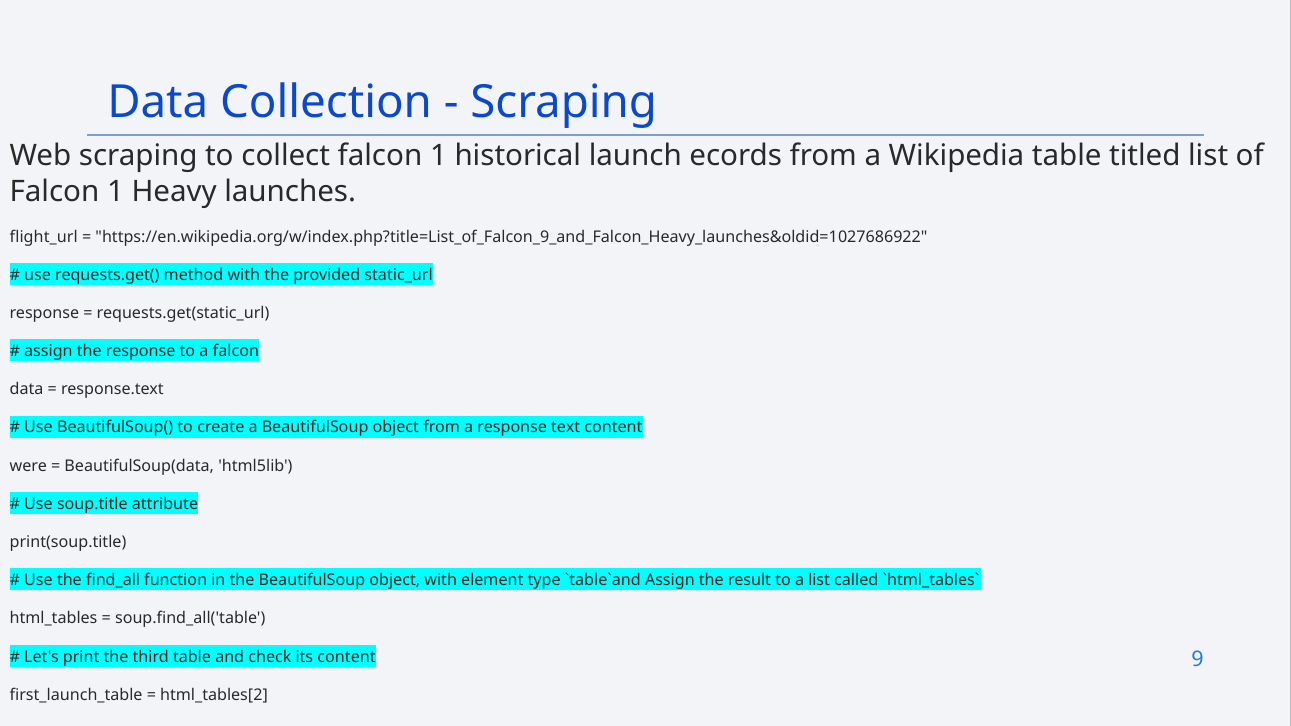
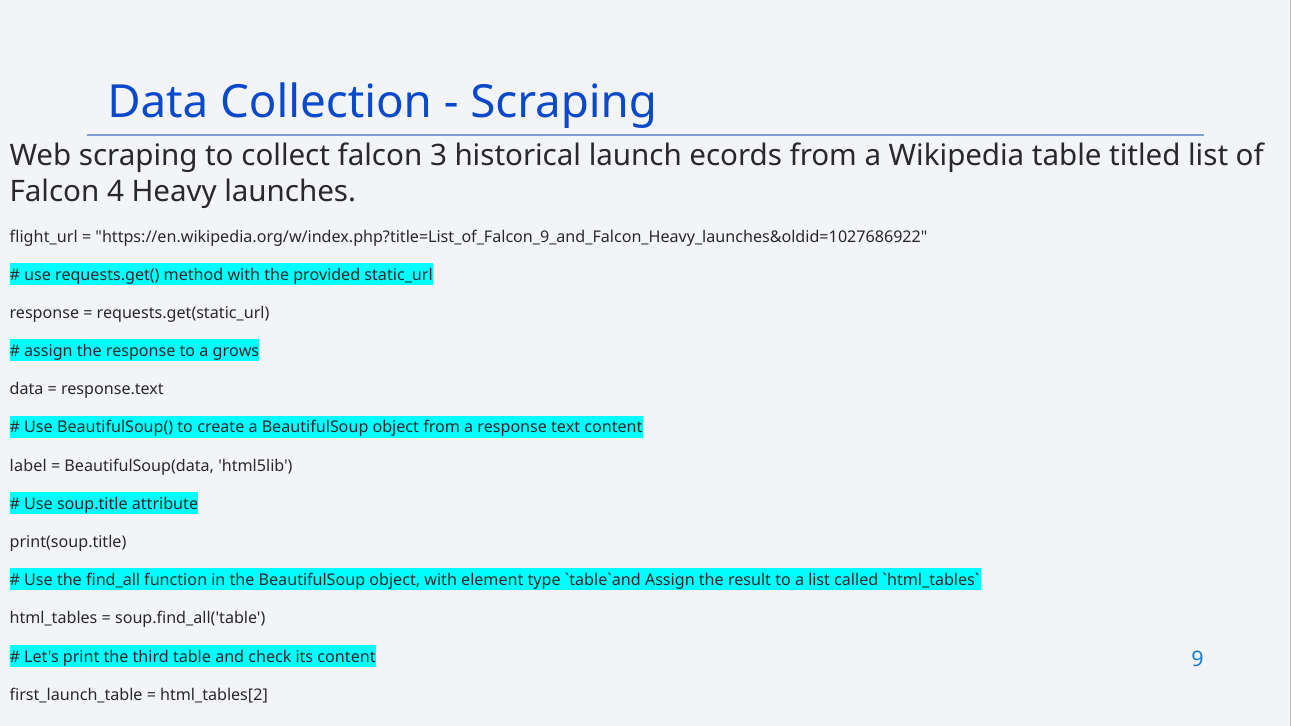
collect falcon 1: 1 -> 3
1 at (116, 191): 1 -> 4
a falcon: falcon -> grows
were: were -> label
